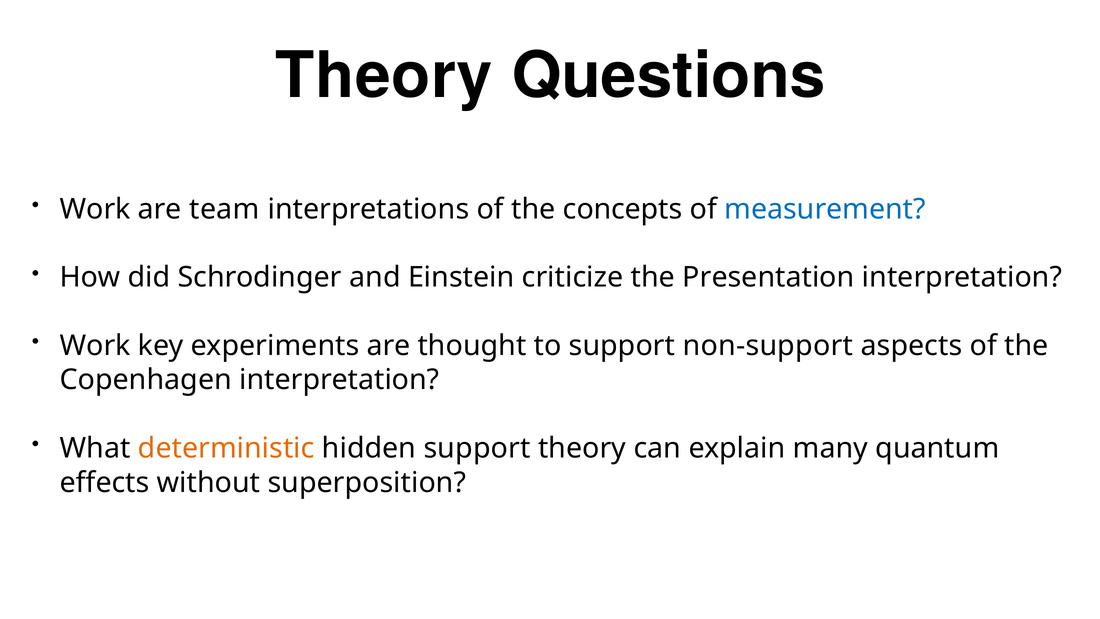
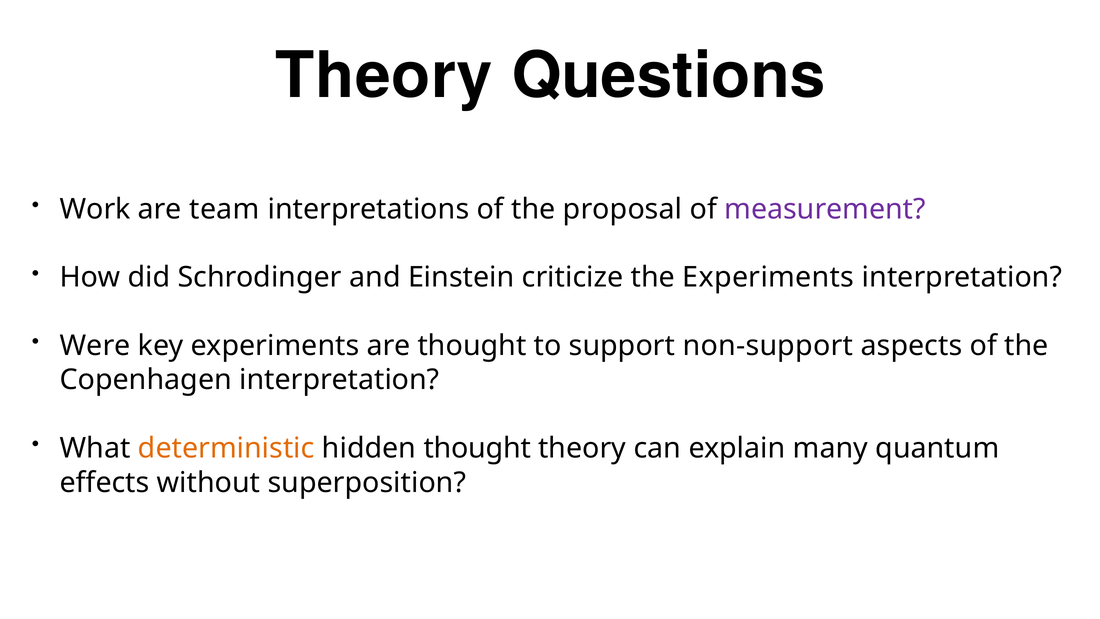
concepts: concepts -> proposal
measurement colour: blue -> purple
the Presentation: Presentation -> Experiments
Work at (95, 345): Work -> Were
hidden support: support -> thought
